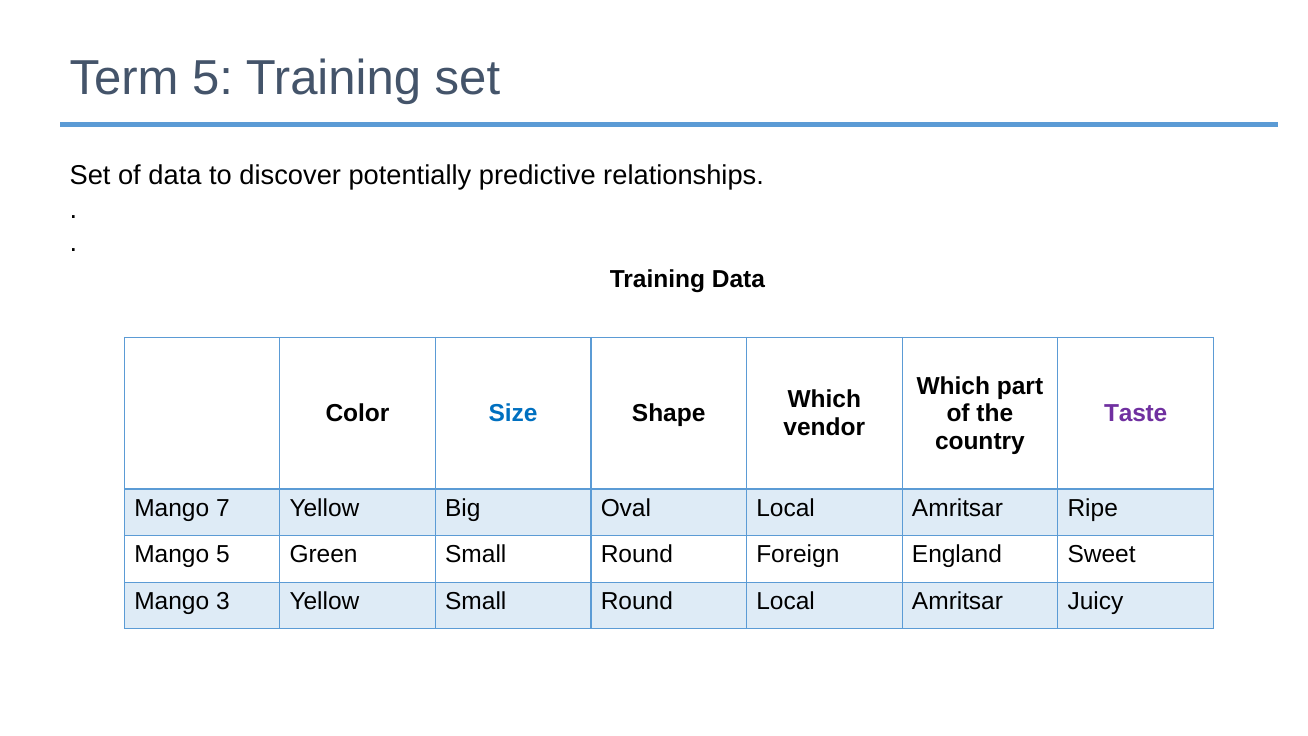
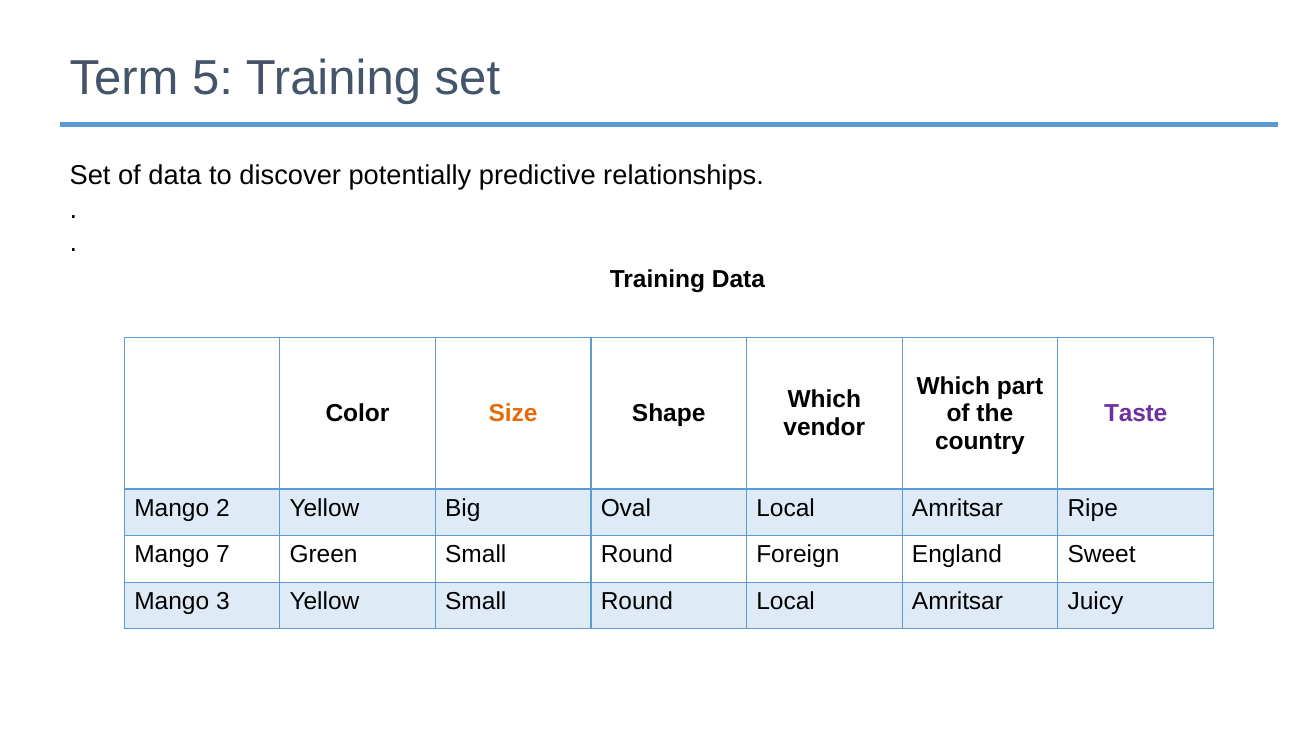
Size colour: blue -> orange
7: 7 -> 2
Mango 5: 5 -> 7
